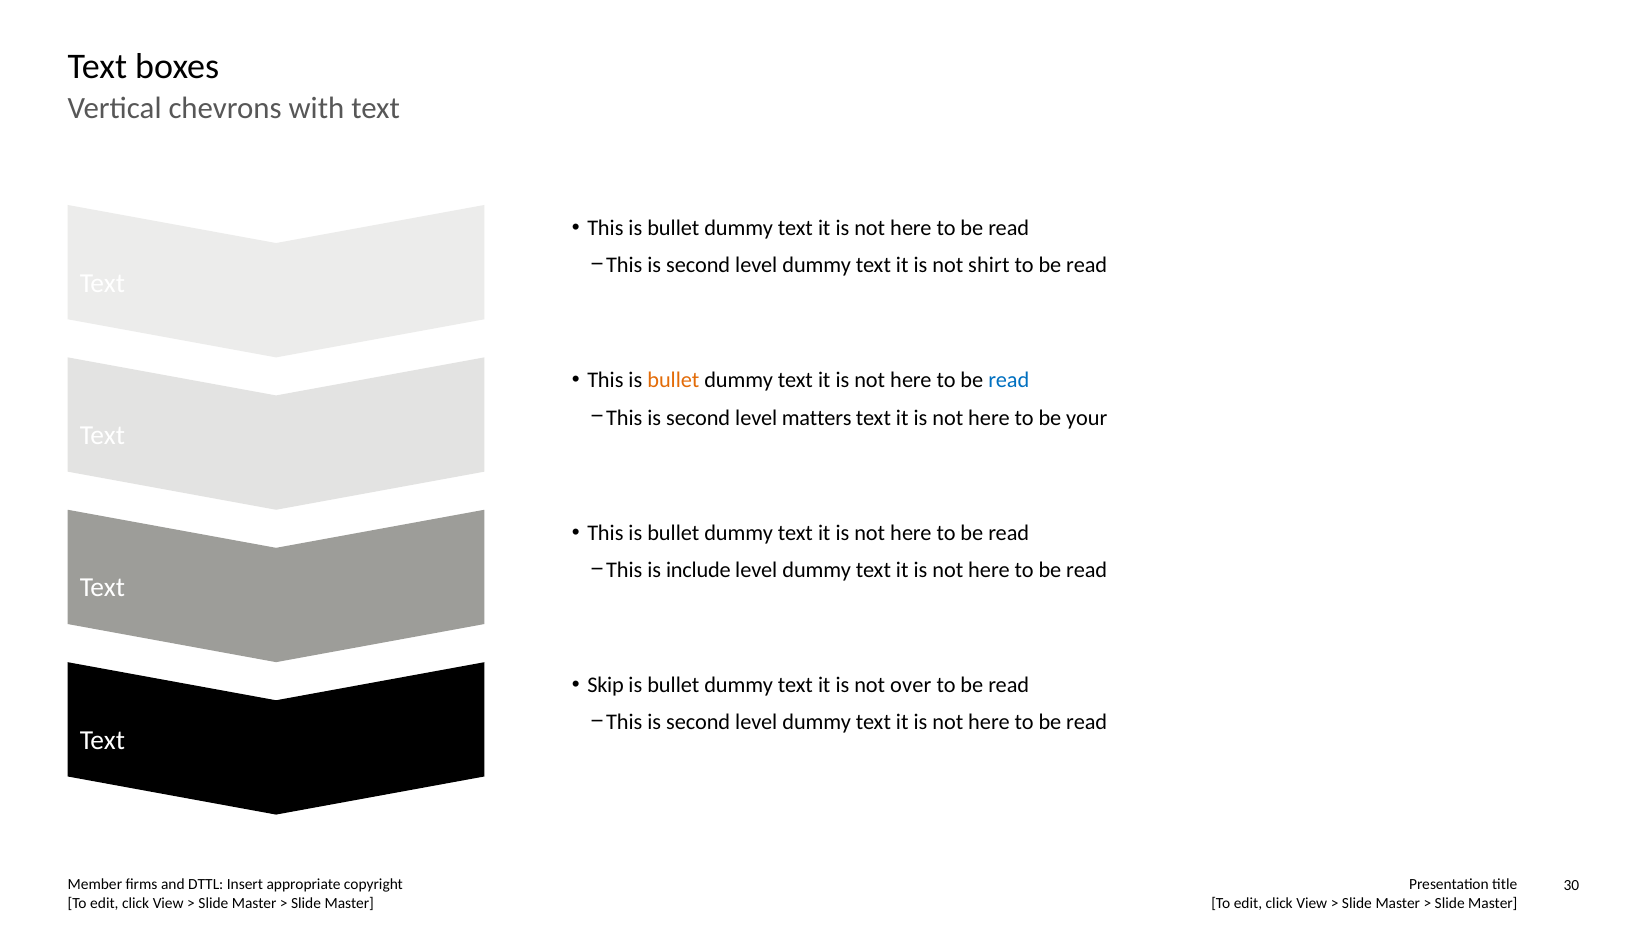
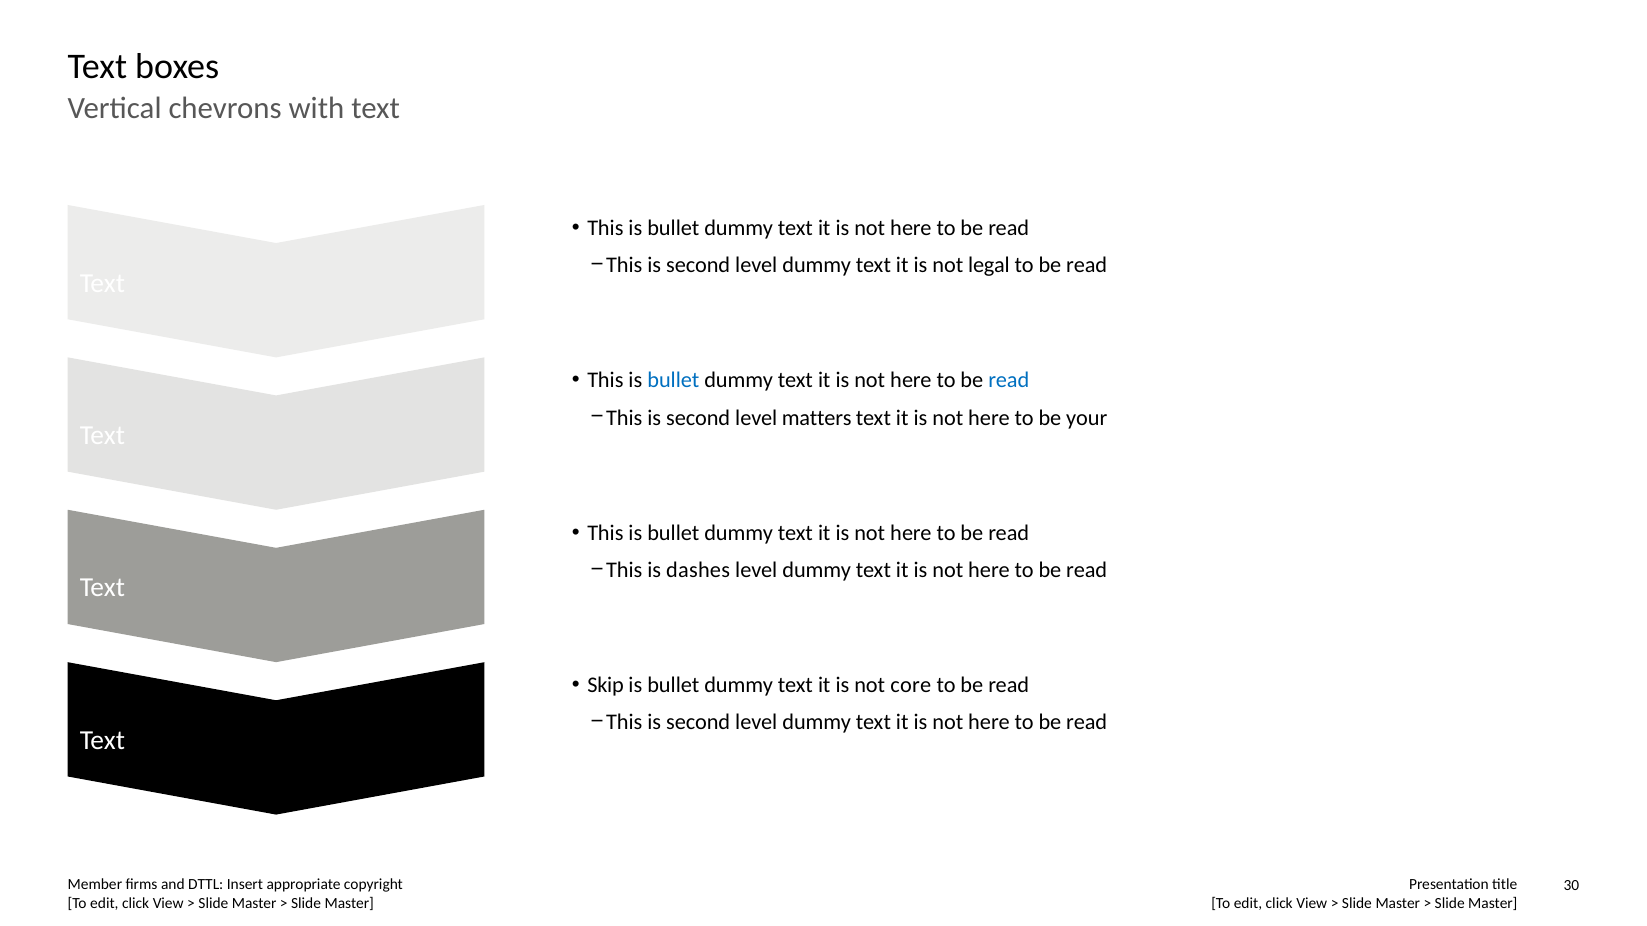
shirt: shirt -> legal
bullet at (673, 381) colour: orange -> blue
include: include -> dashes
over: over -> core
